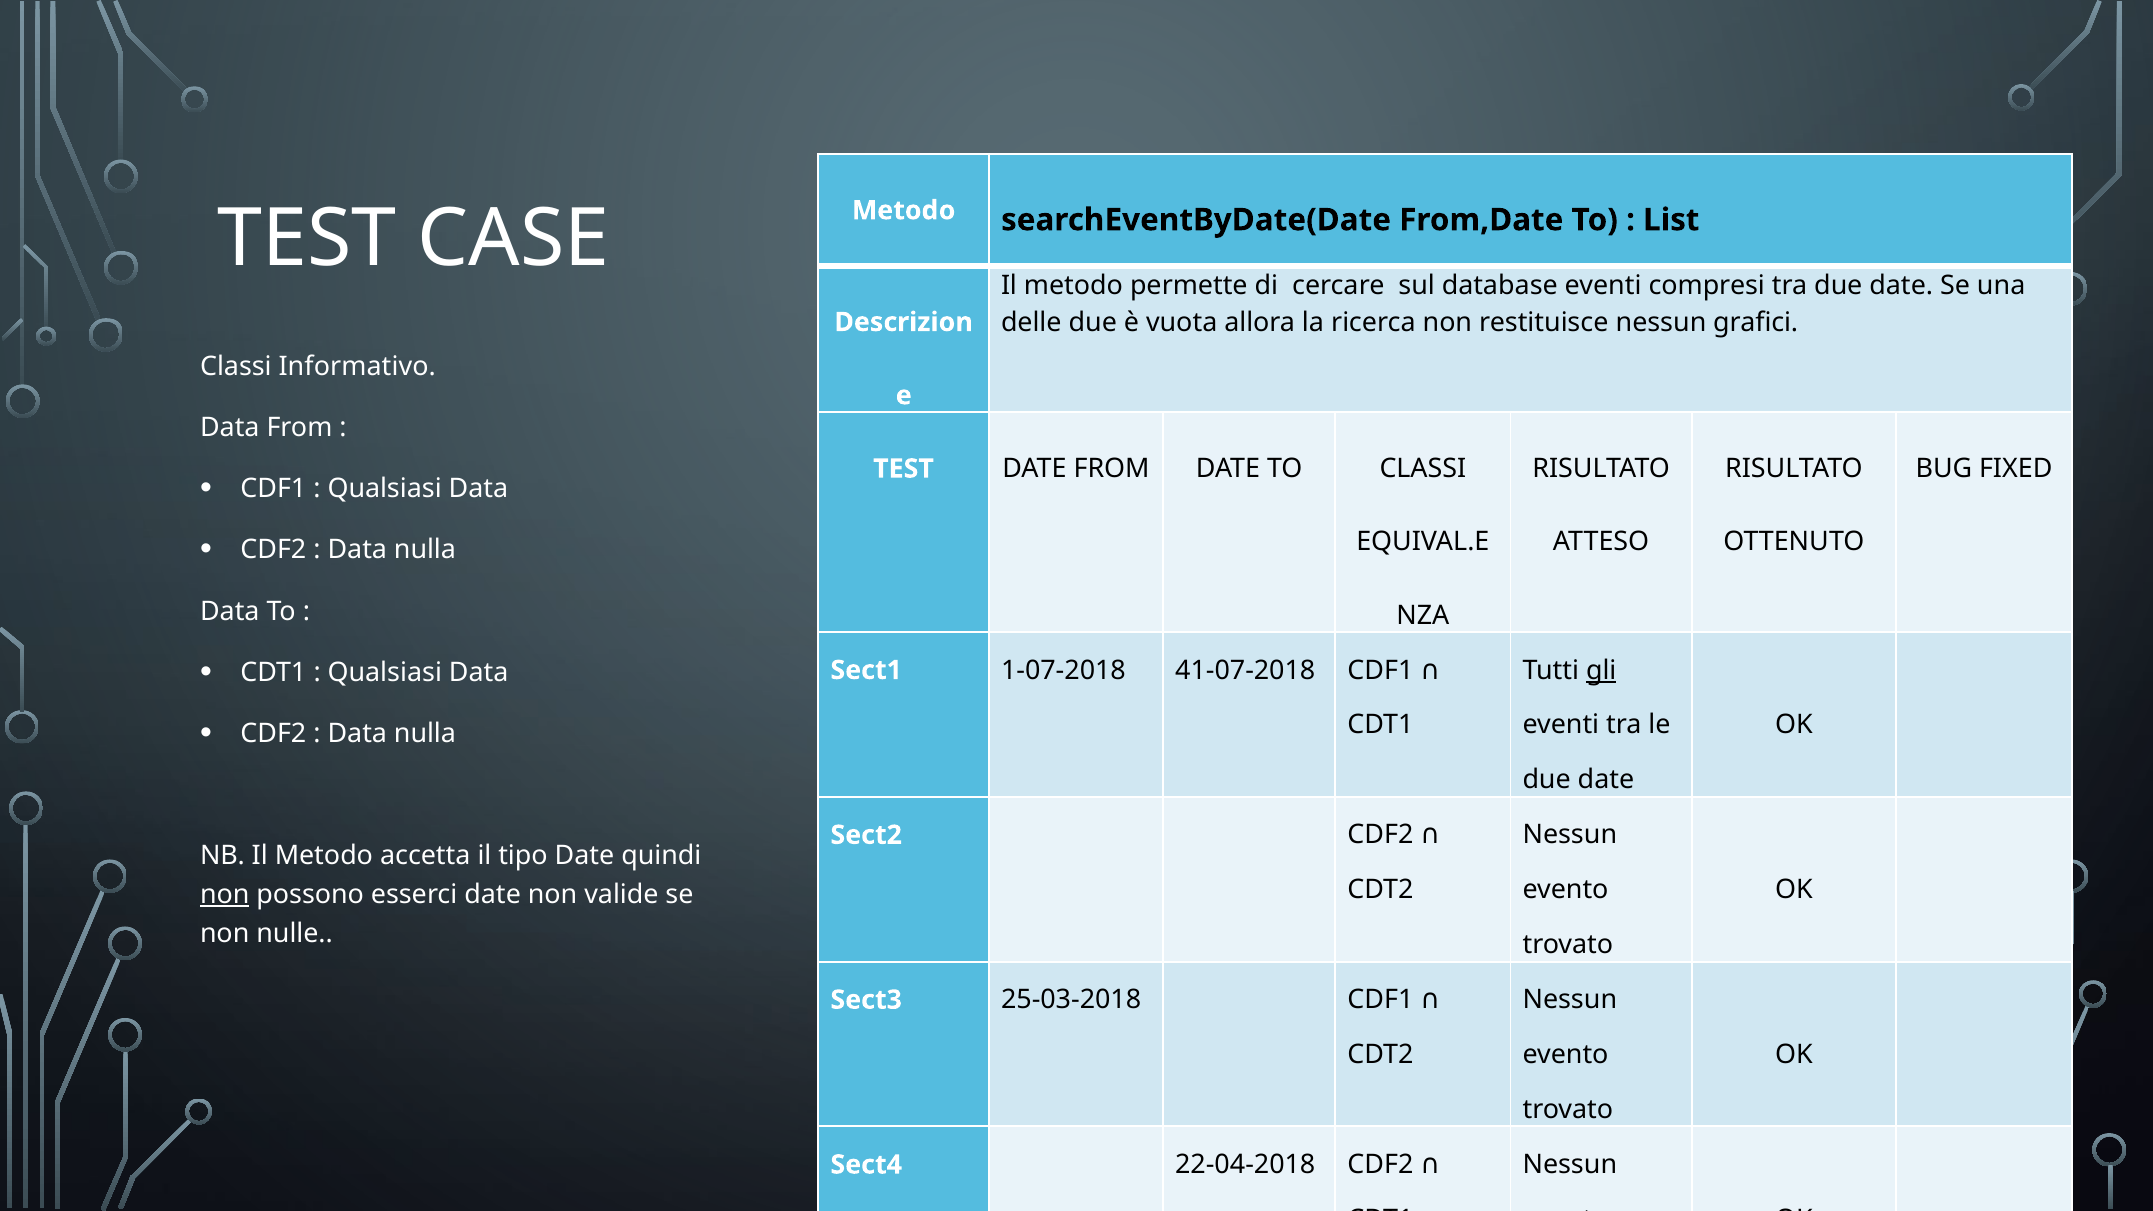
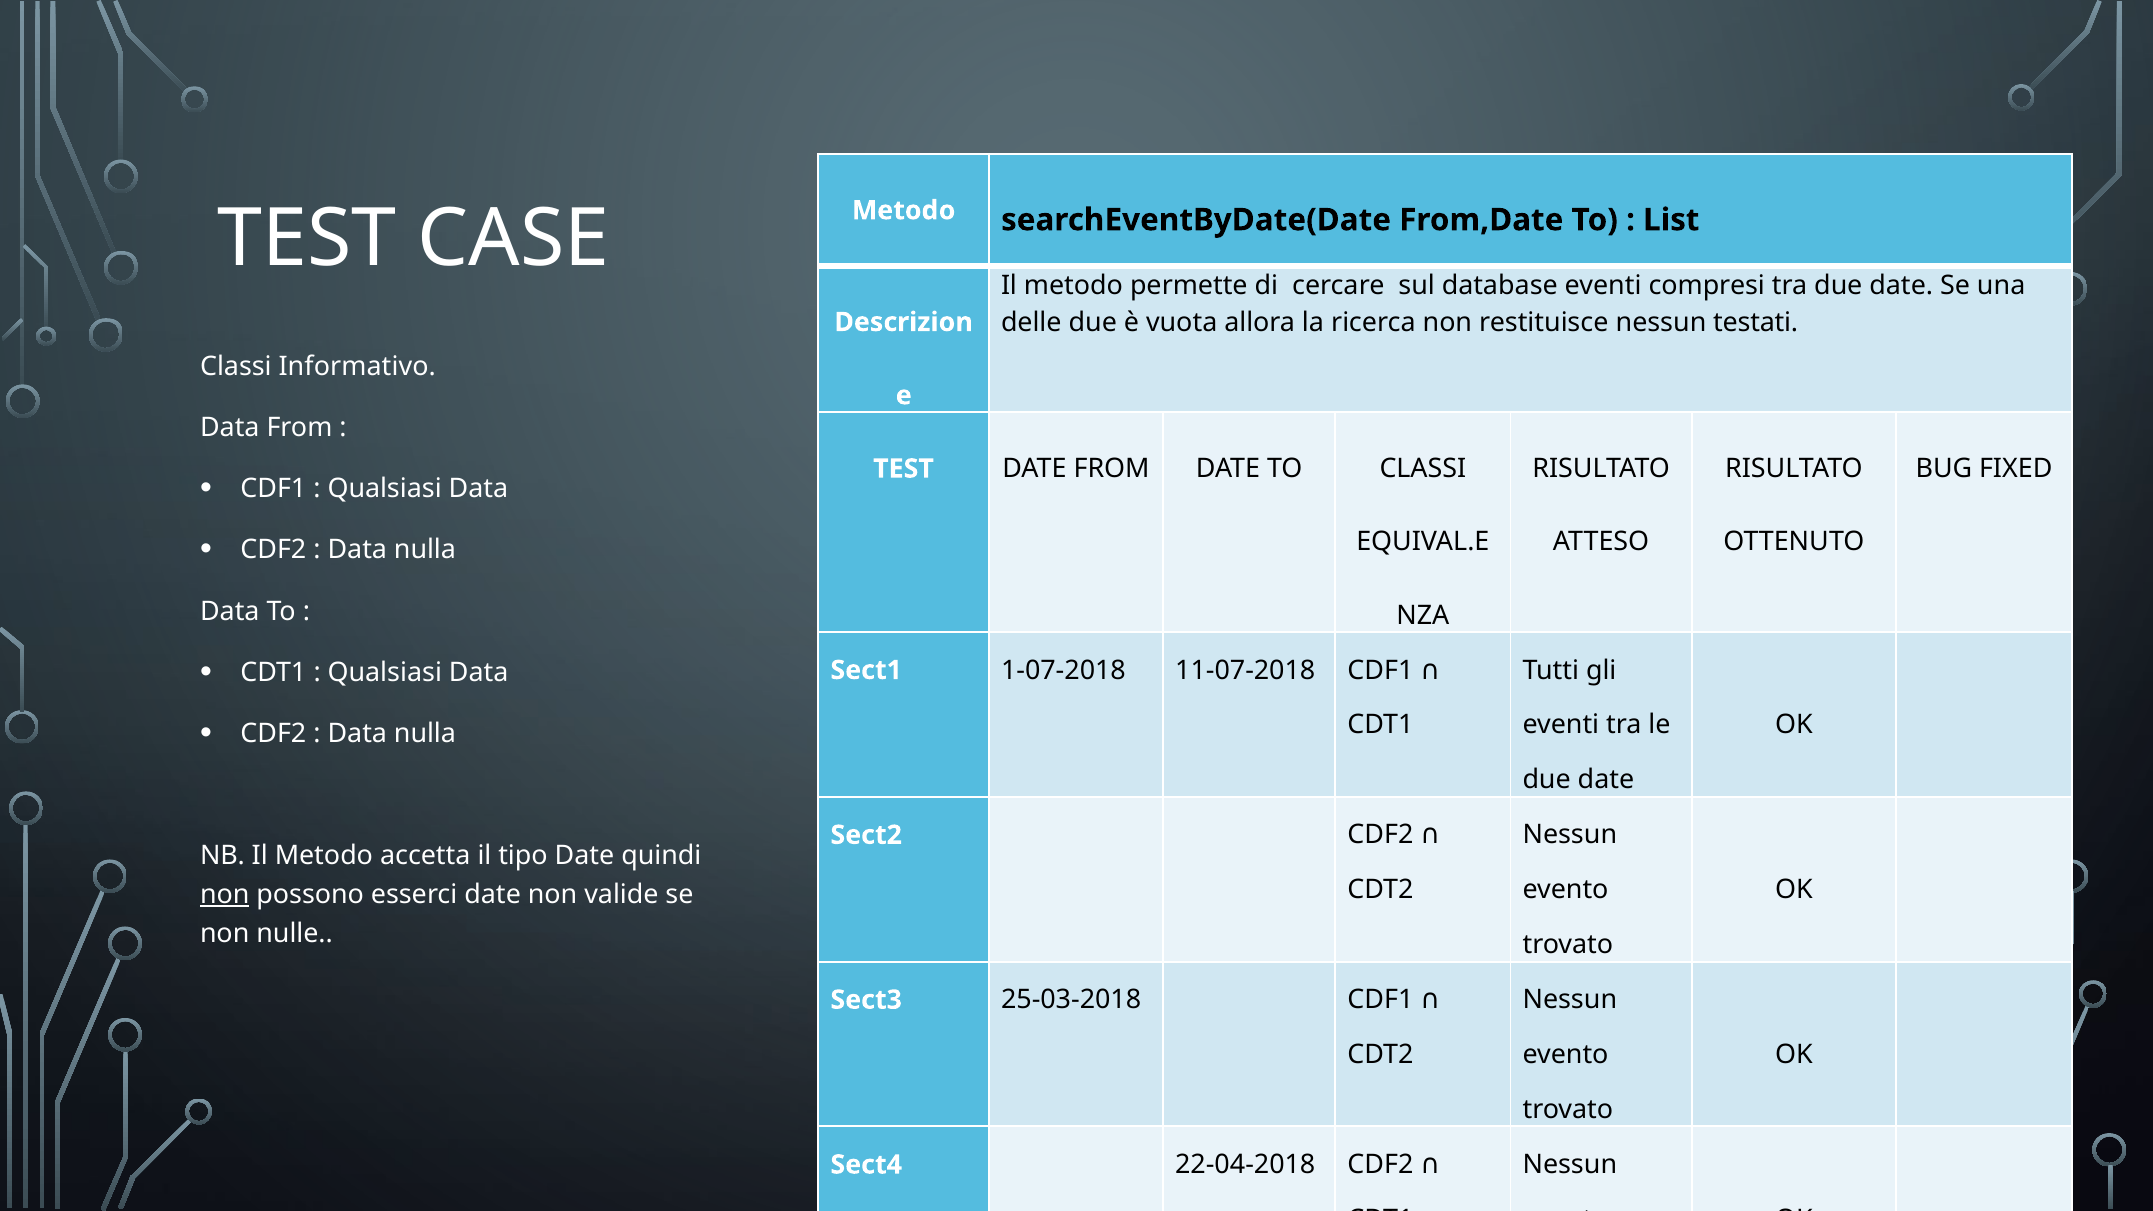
grafici: grafici -> testati
gli underline: present -> none
41-07-2018: 41-07-2018 -> 11-07-2018
